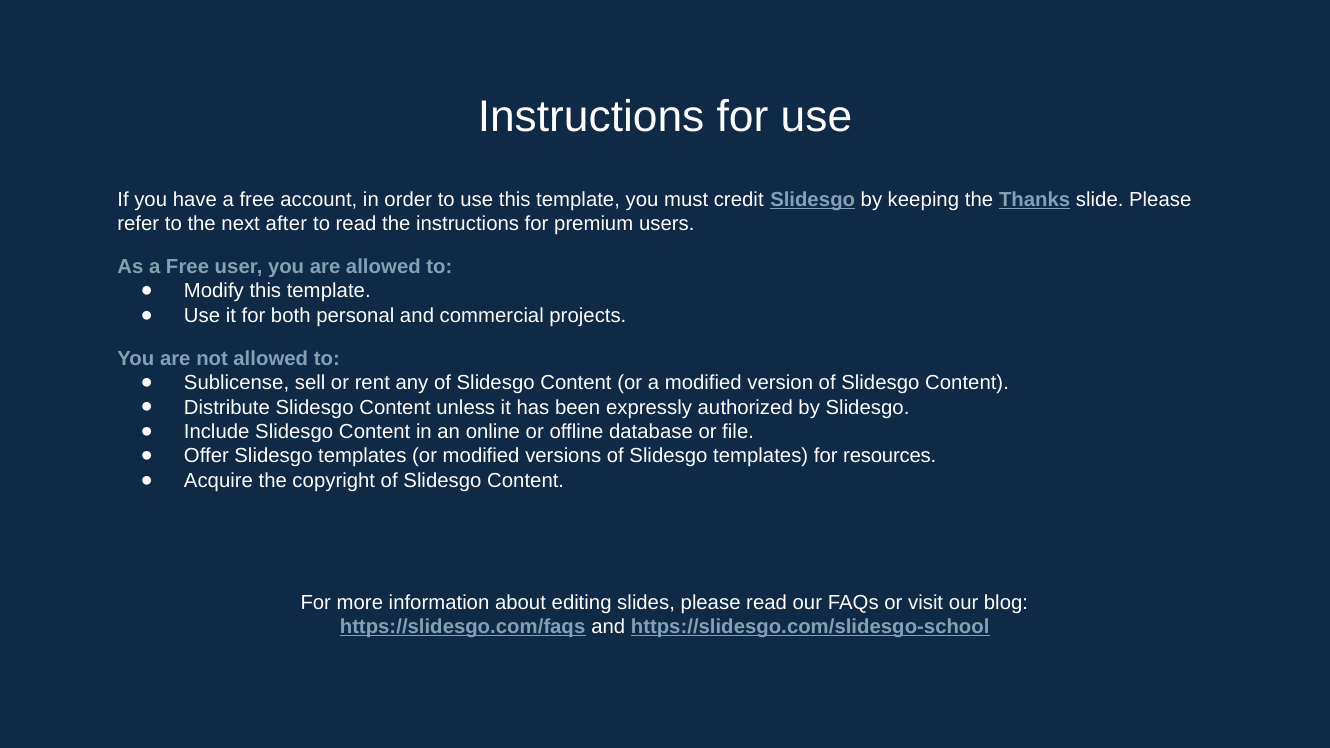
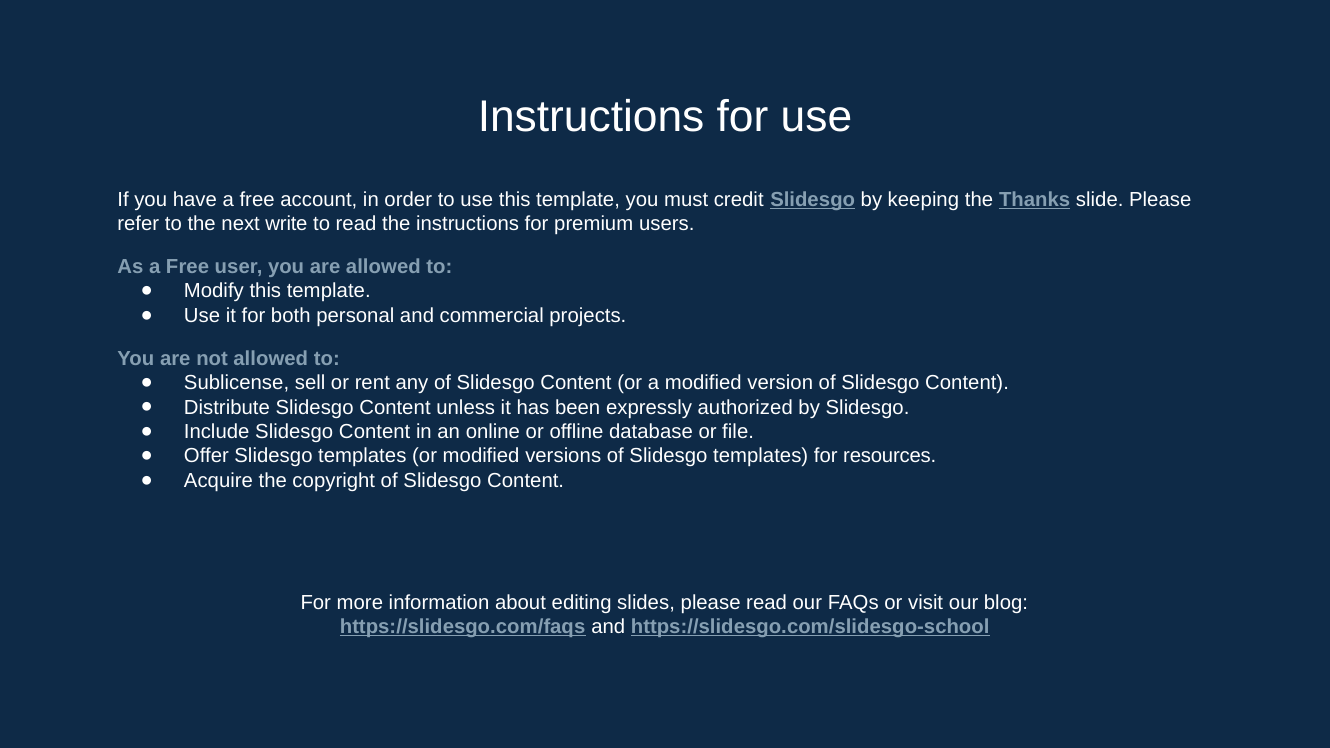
after: after -> write
